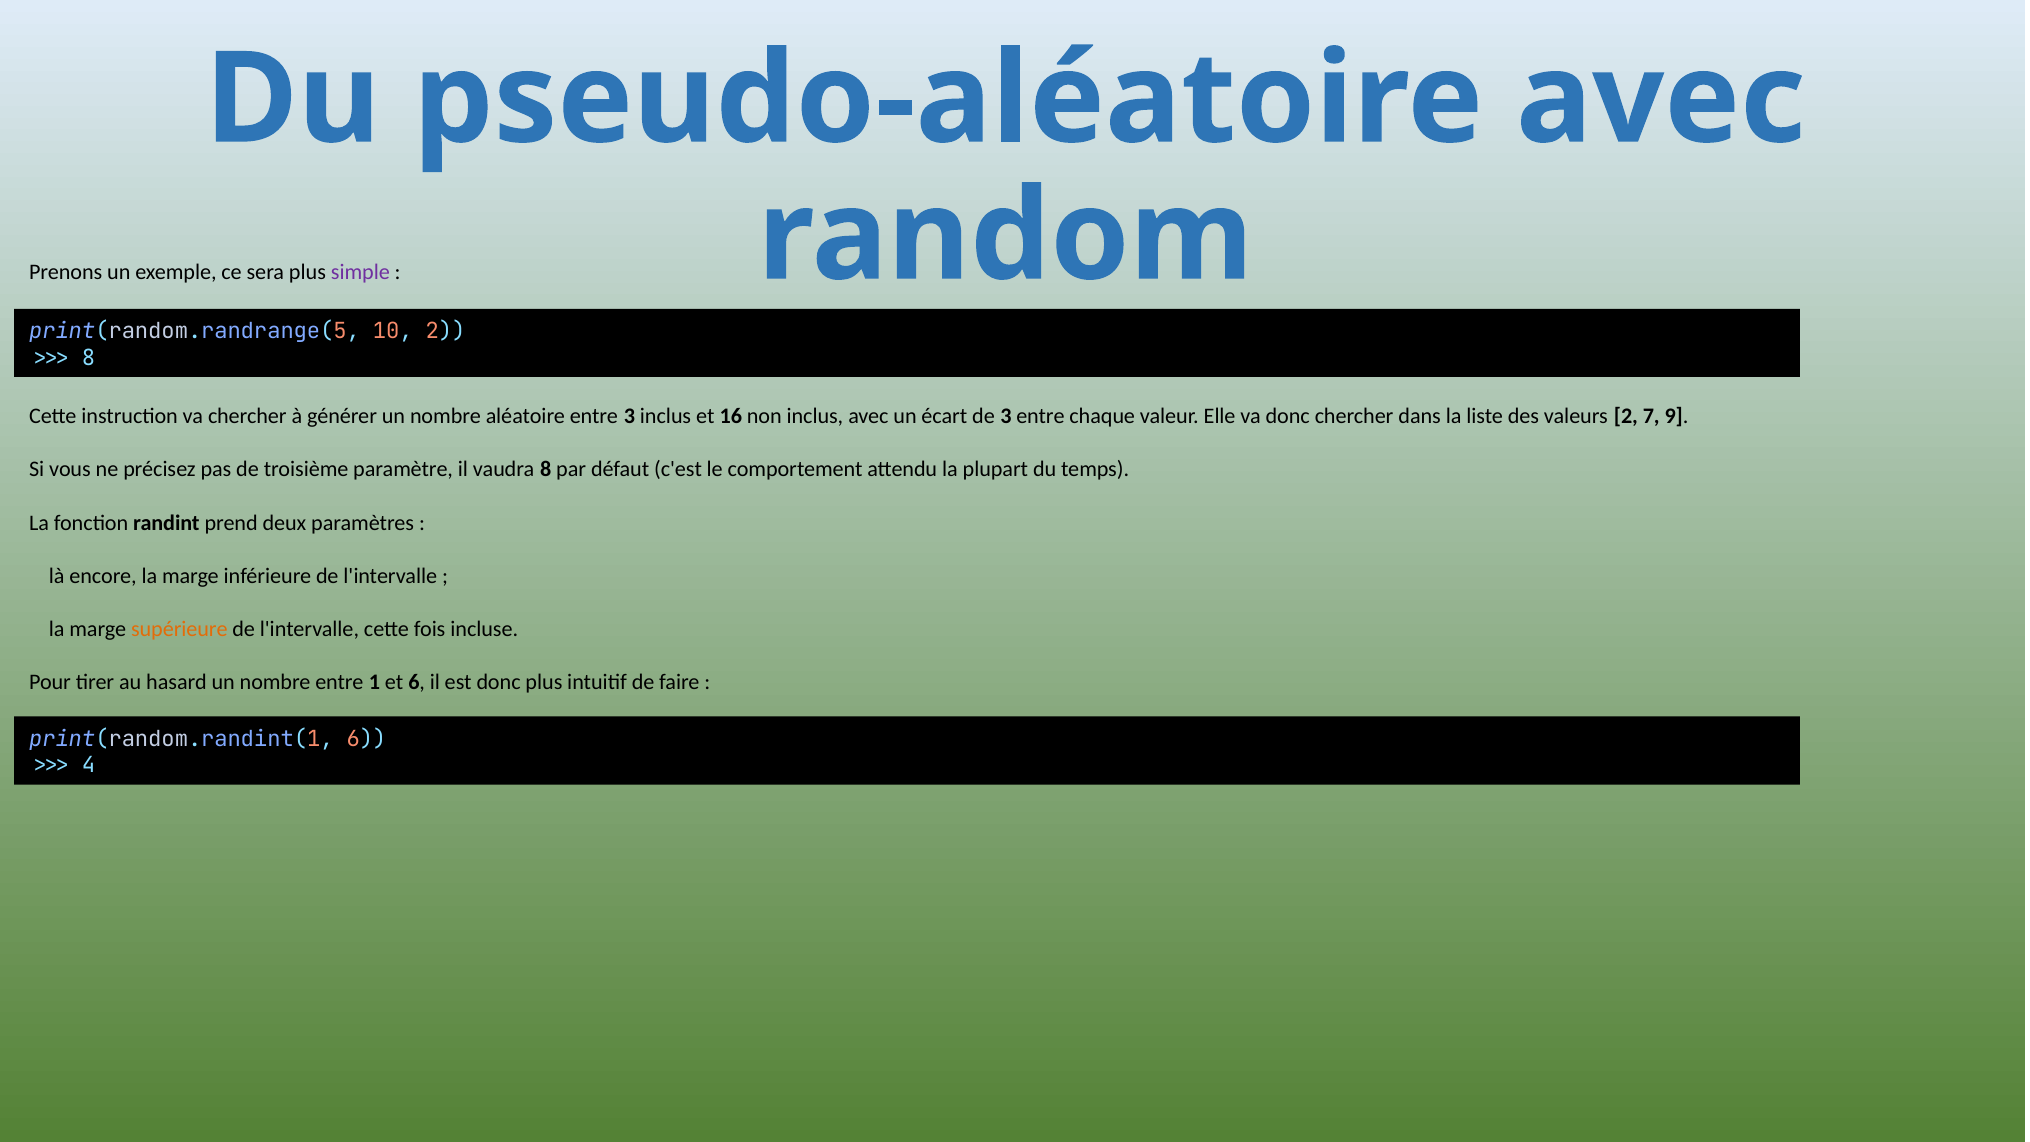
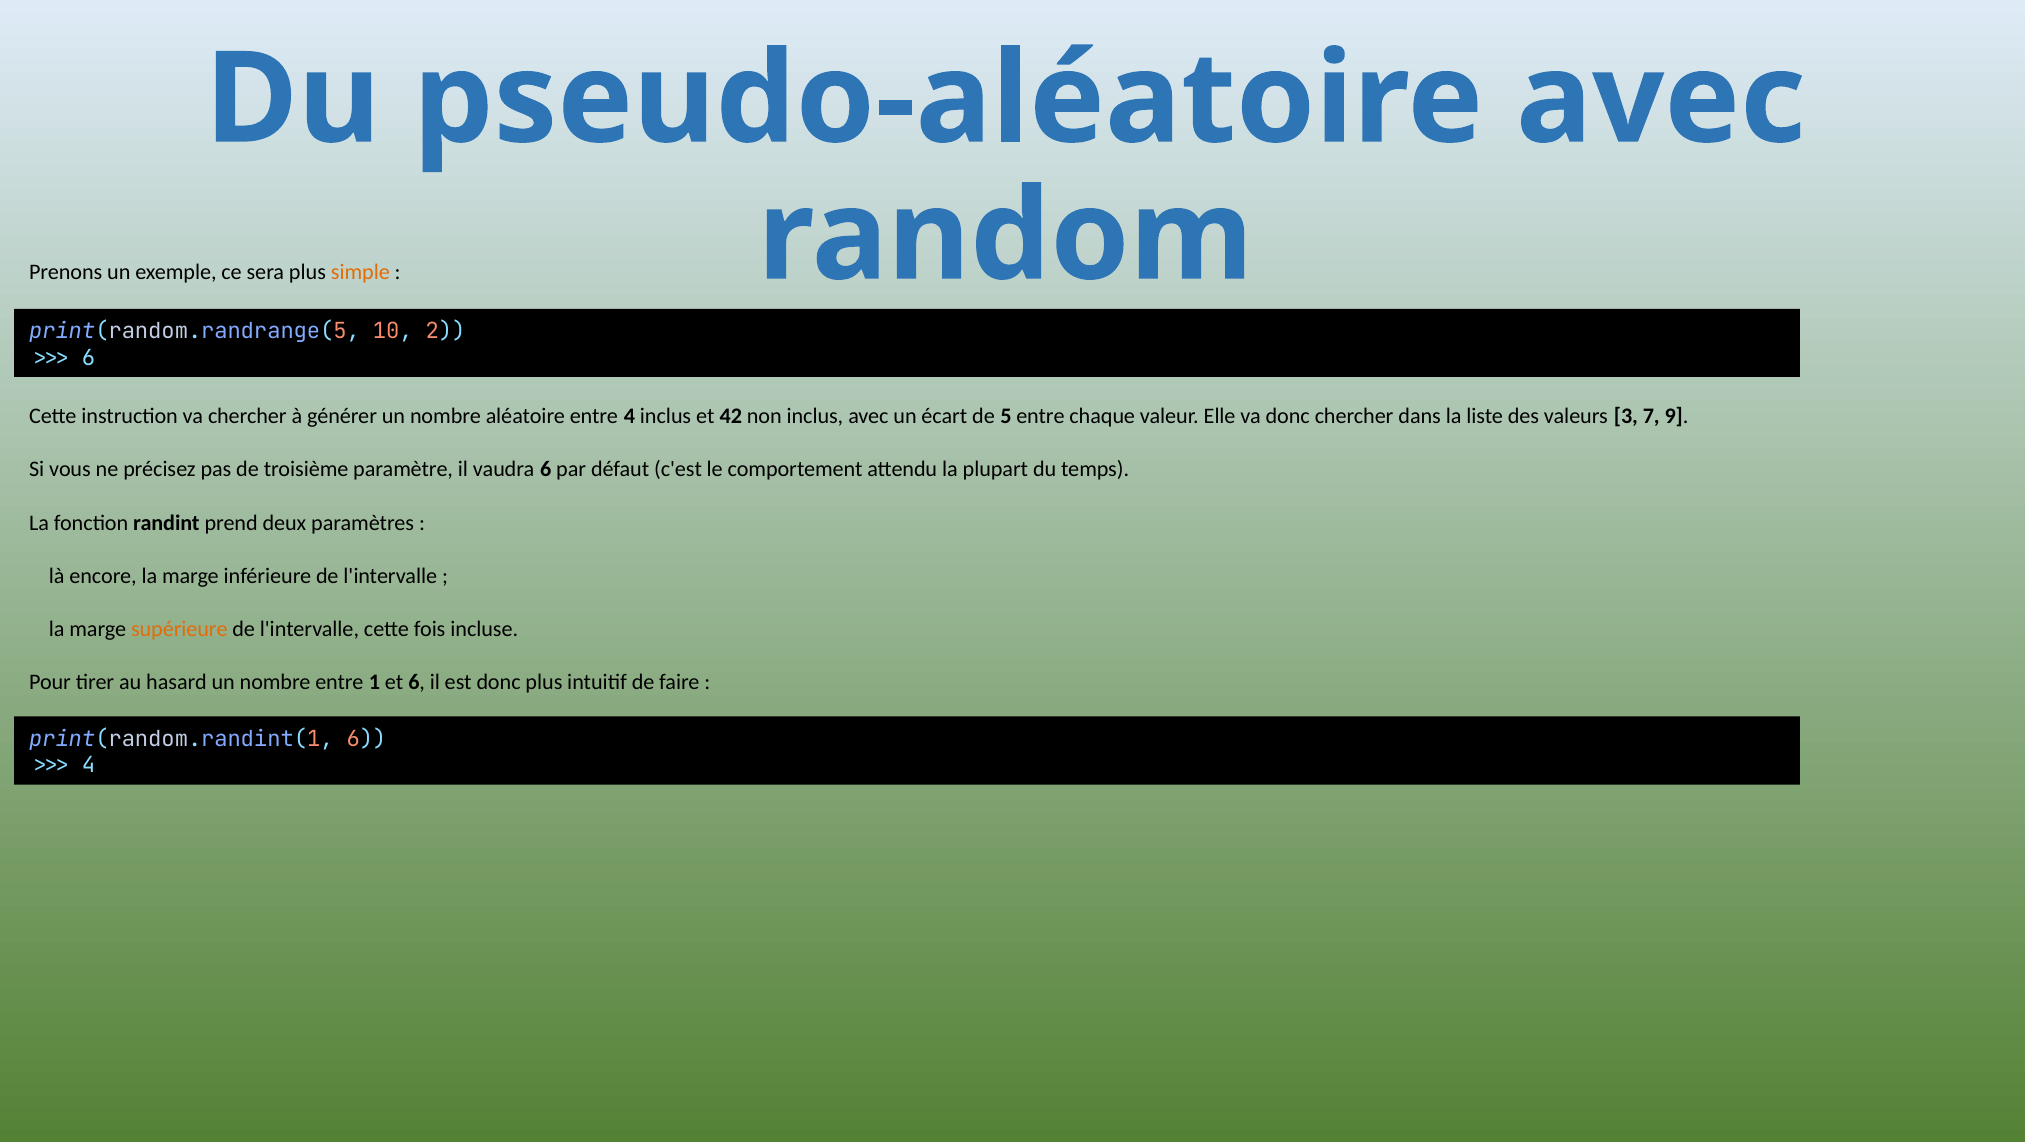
simple colour: purple -> orange
8 at (89, 358): 8 -> 6
entre 3: 3 -> 4
16: 16 -> 42
de 3: 3 -> 5
valeurs 2: 2 -> 3
vaudra 8: 8 -> 6
